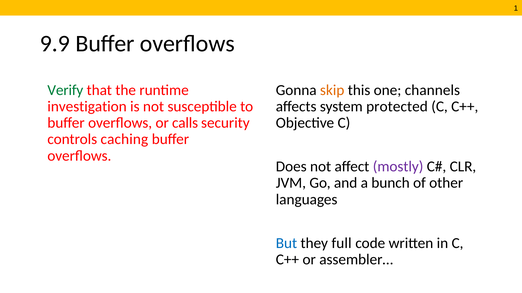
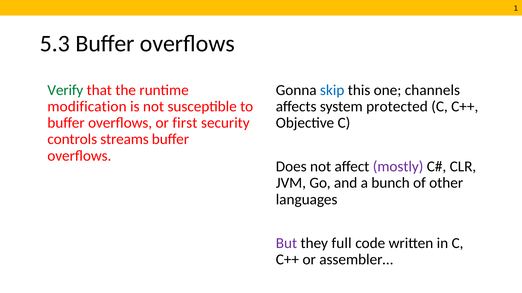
9.9: 9.9 -> 5.3
skip colour: orange -> blue
investigation: investigation -> modification
calls: calls -> first
caching: caching -> streams
But colour: blue -> purple
